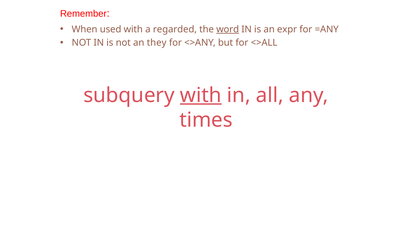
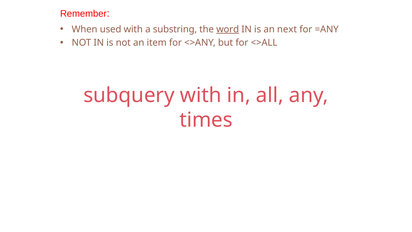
regarded: regarded -> substring
expr: expr -> next
they: they -> item
with at (201, 95) underline: present -> none
